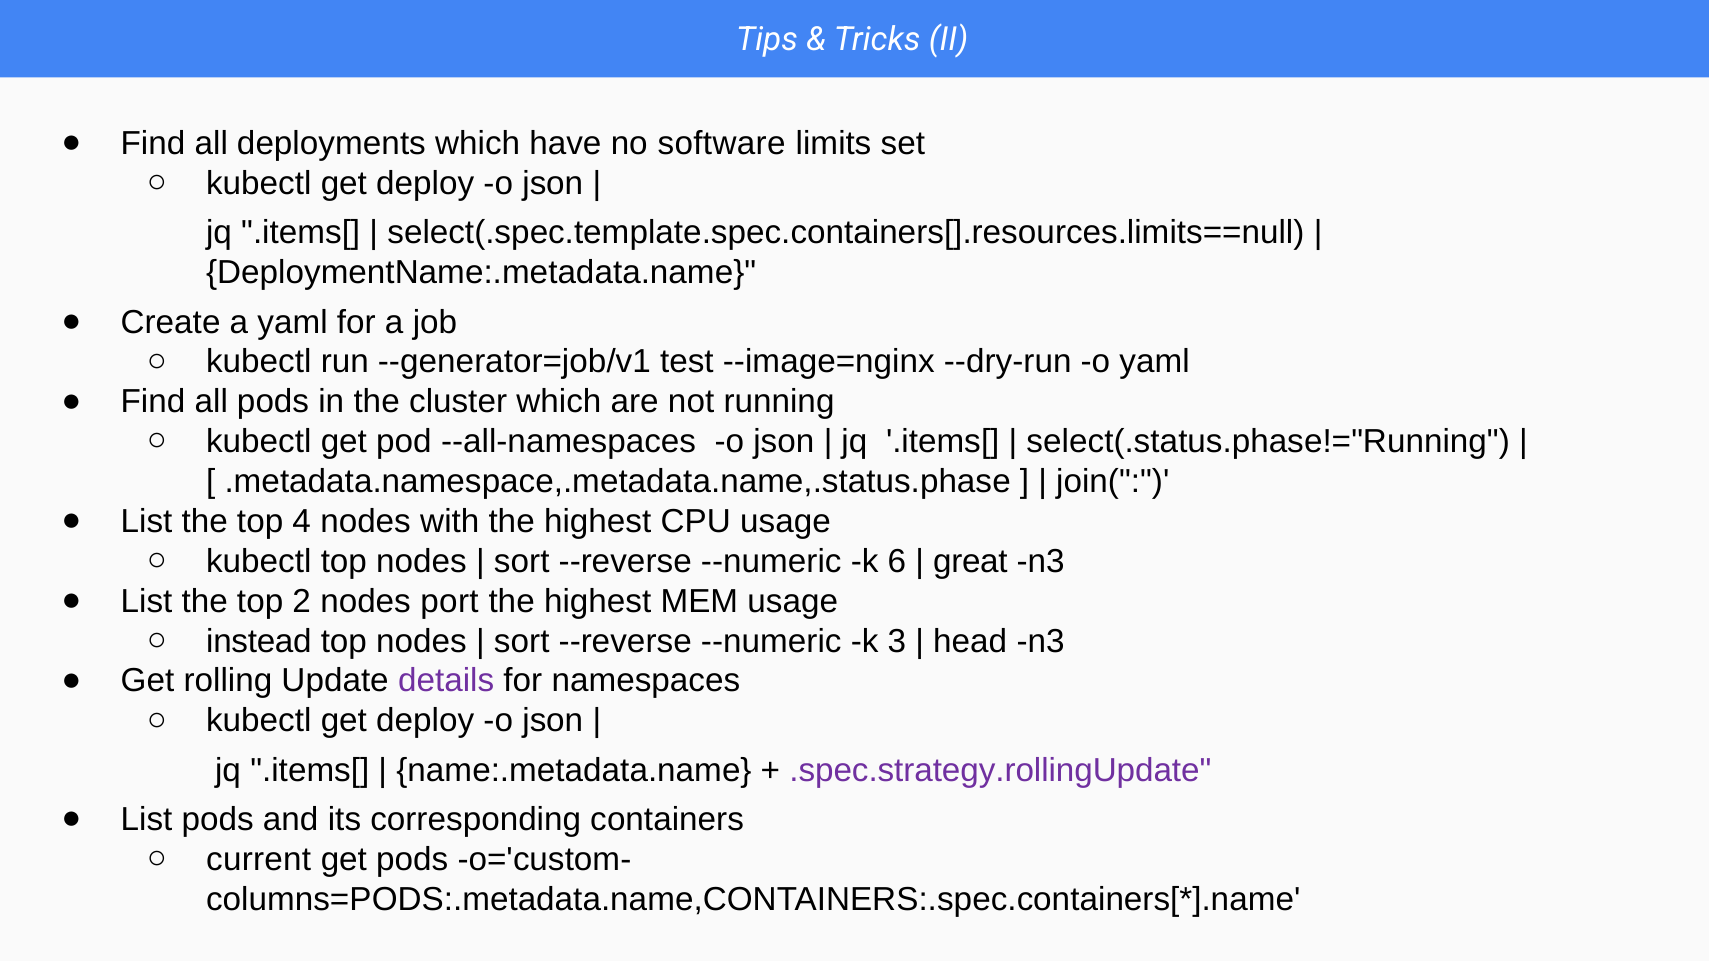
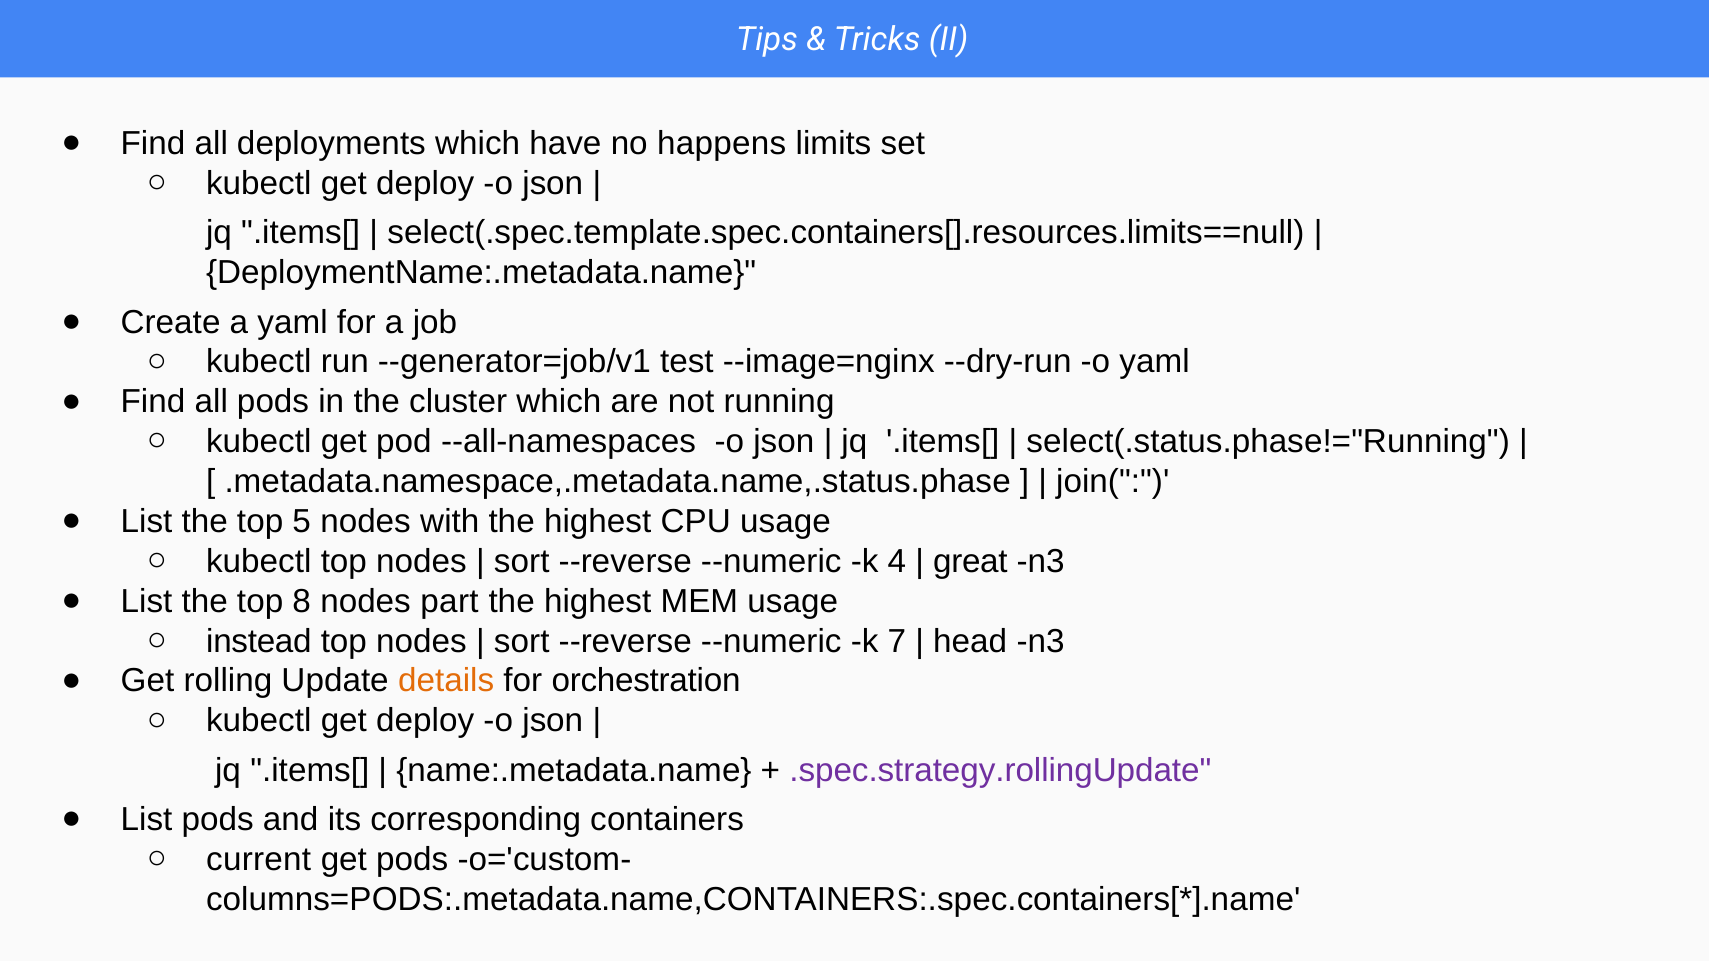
software: software -> happens
4: 4 -> 5
6: 6 -> 4
2: 2 -> 8
port: port -> part
3: 3 -> 7
details colour: purple -> orange
namespaces: namespaces -> orchestration
